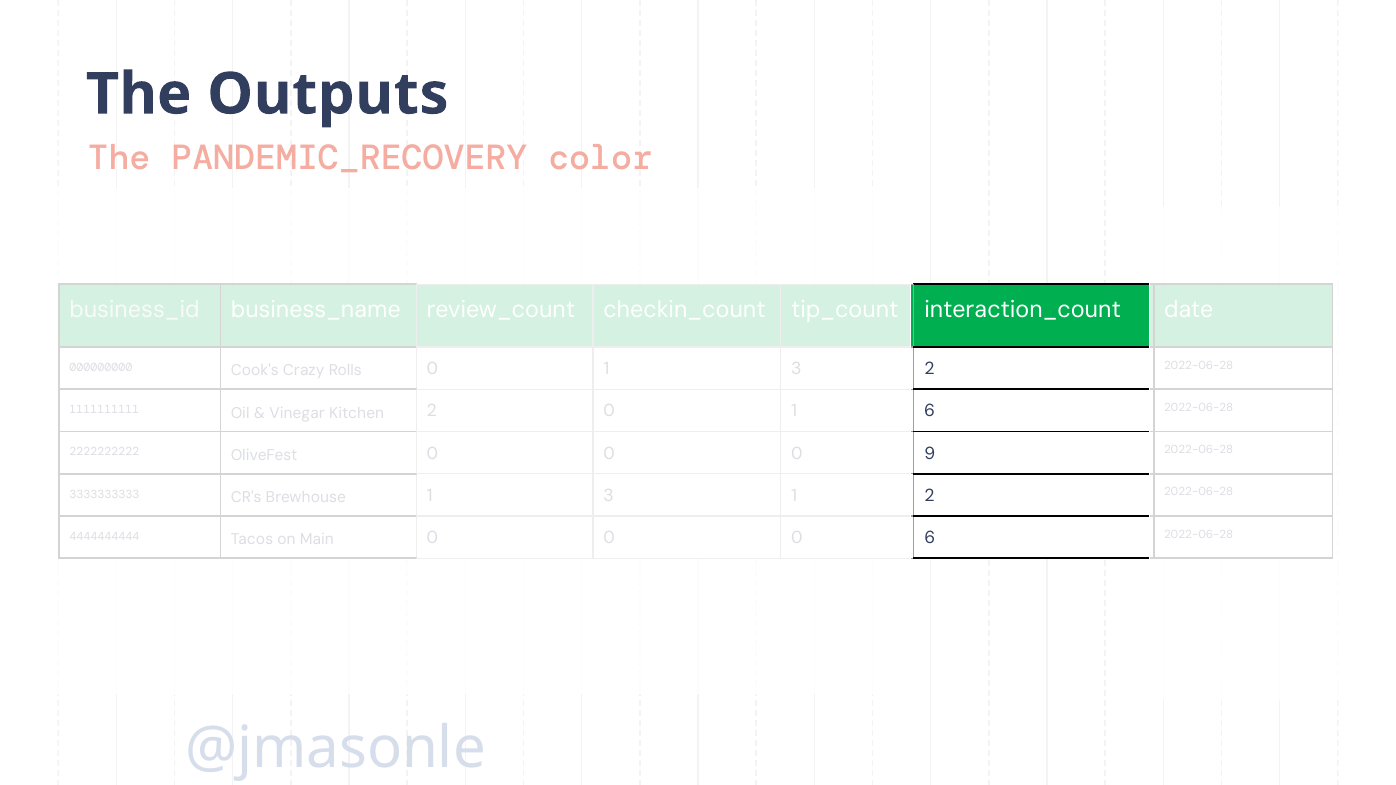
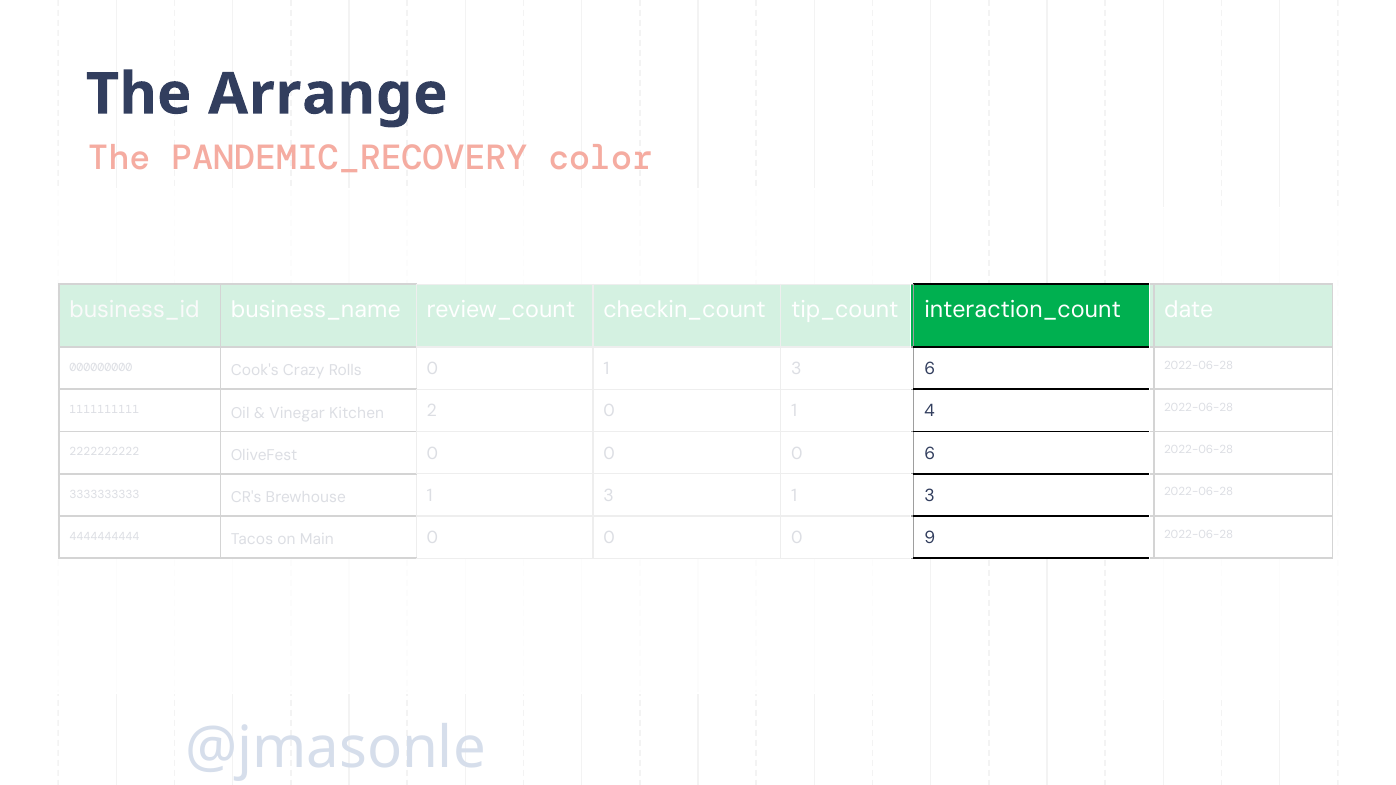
Outputs: Outputs -> Arrange
2 at (930, 369): 2 -> 6
6 at (930, 411): 6 -> 4
9 at (930, 454): 9 -> 6
2 at (929, 496): 2 -> 3
6 at (930, 538): 6 -> 9
